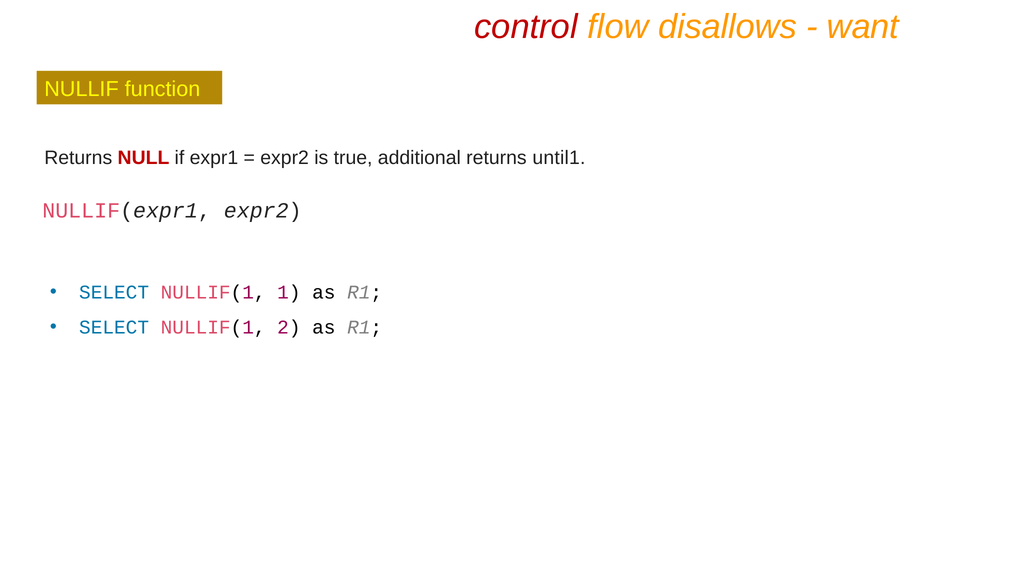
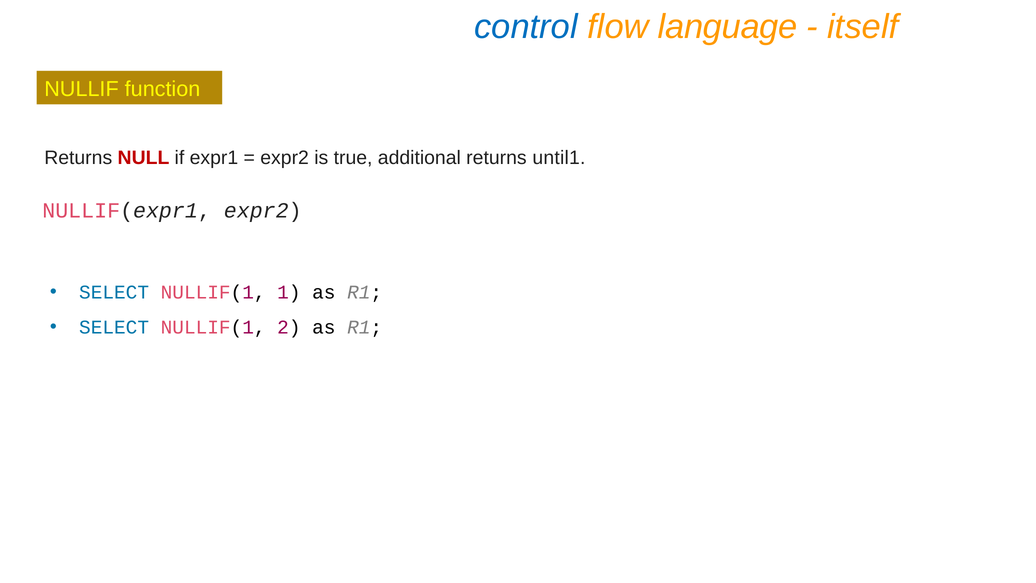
control colour: red -> blue
disallows: disallows -> language
want: want -> itself
